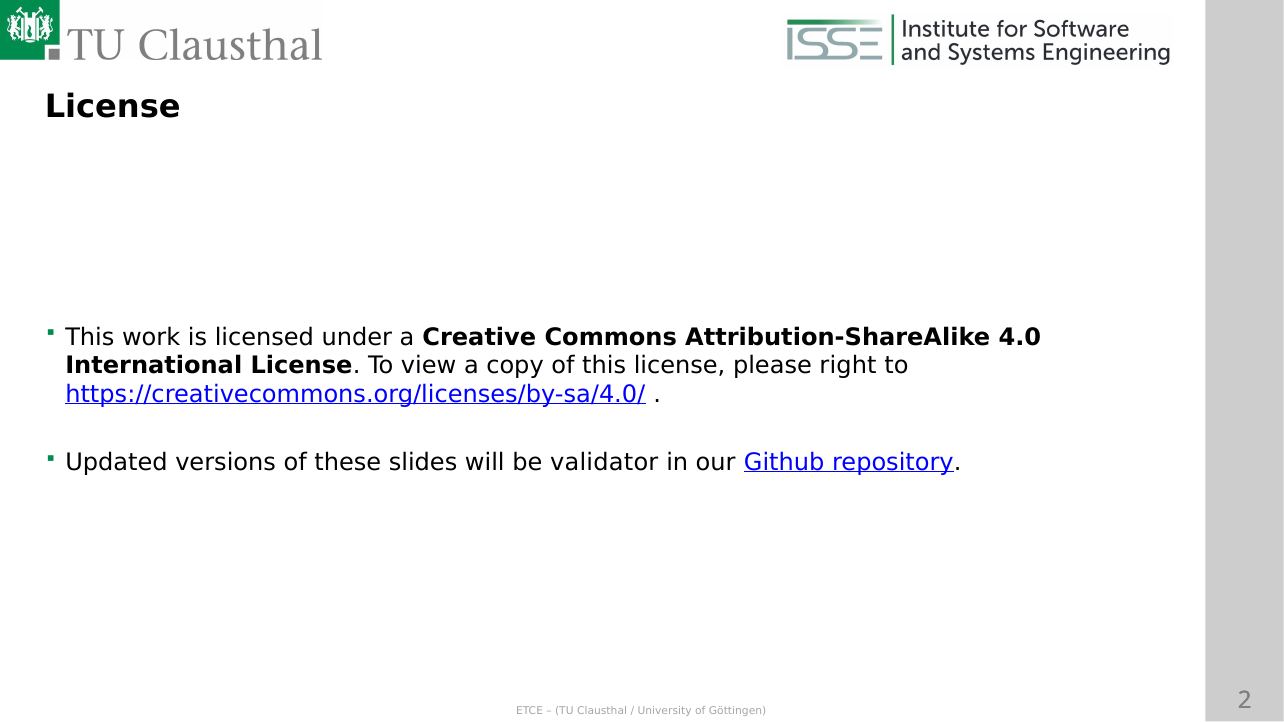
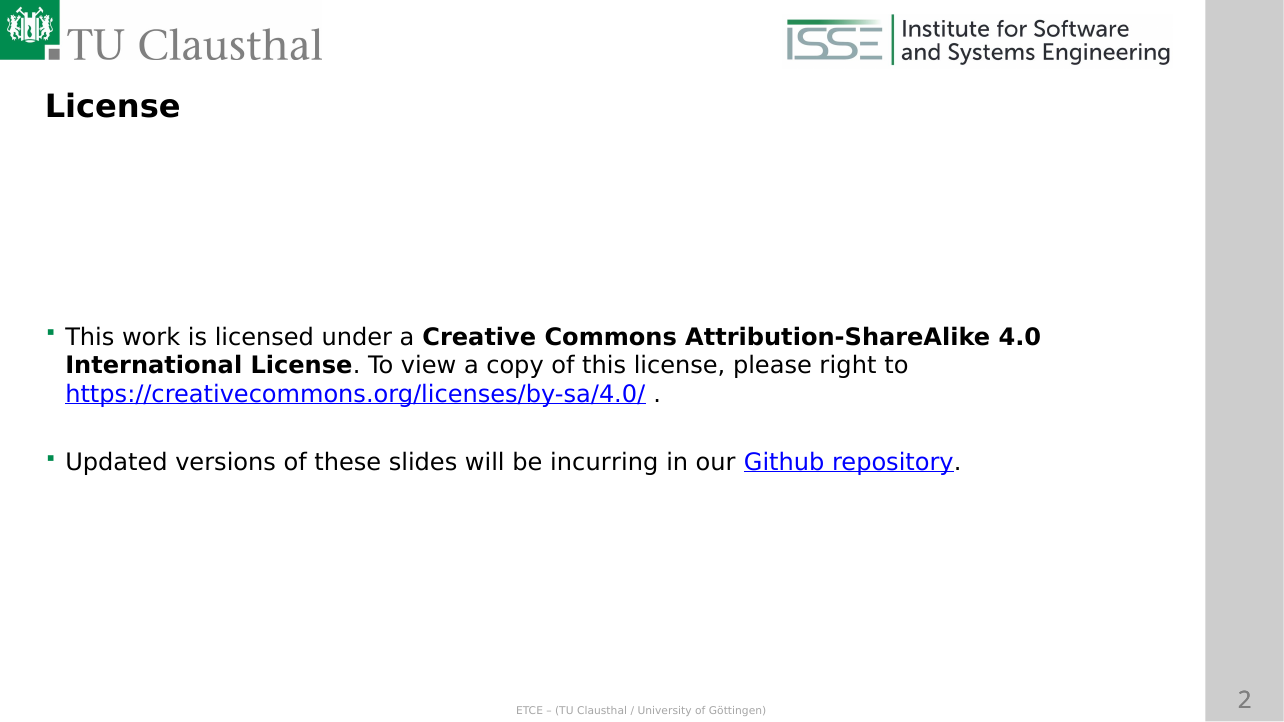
validator: validator -> incurring
